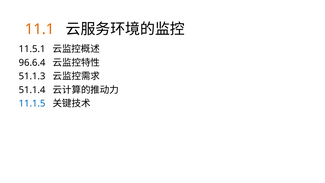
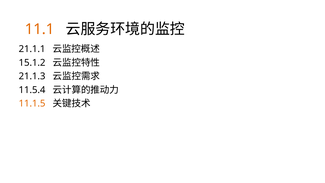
11.5.1: 11.5.1 -> 21.1.1
96.6.4: 96.6.4 -> 15.1.2
51.1.3: 51.1.3 -> 21.1.3
51.1.4: 51.1.4 -> 11.5.4
11.1.5 colour: blue -> orange
